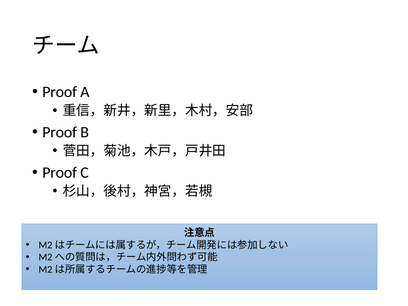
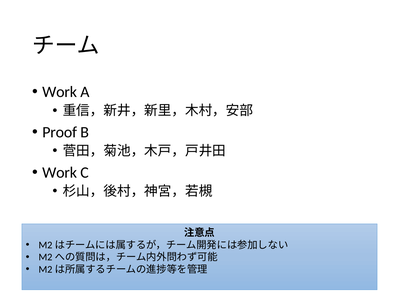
Proof at (60, 92): Proof -> Work
Proof at (60, 173): Proof -> Work
